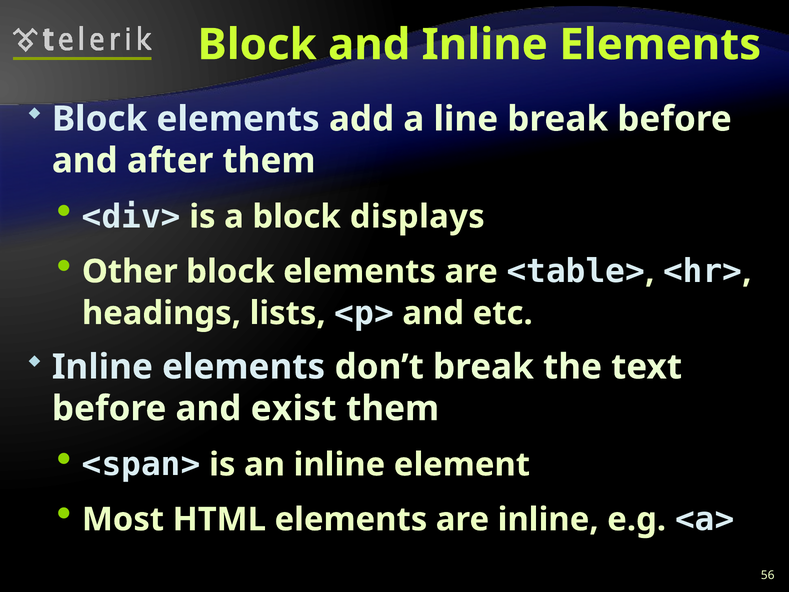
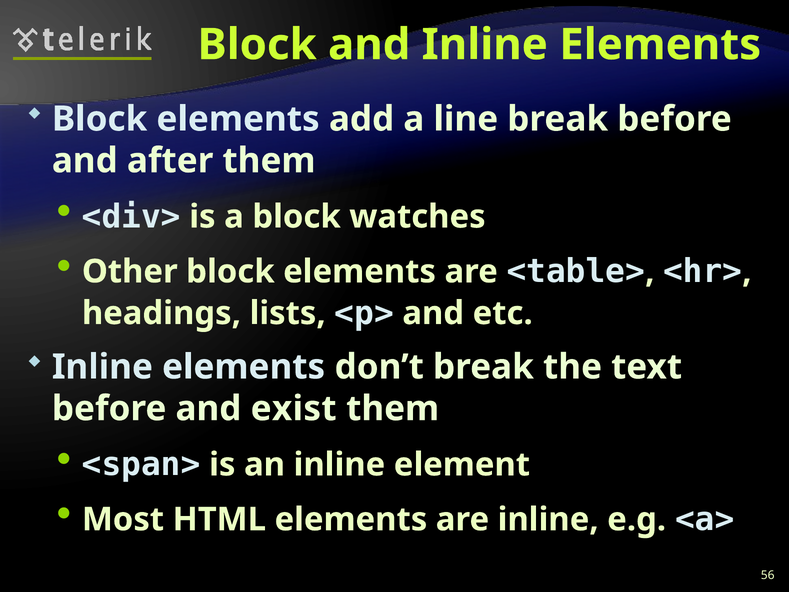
displays: displays -> watches
